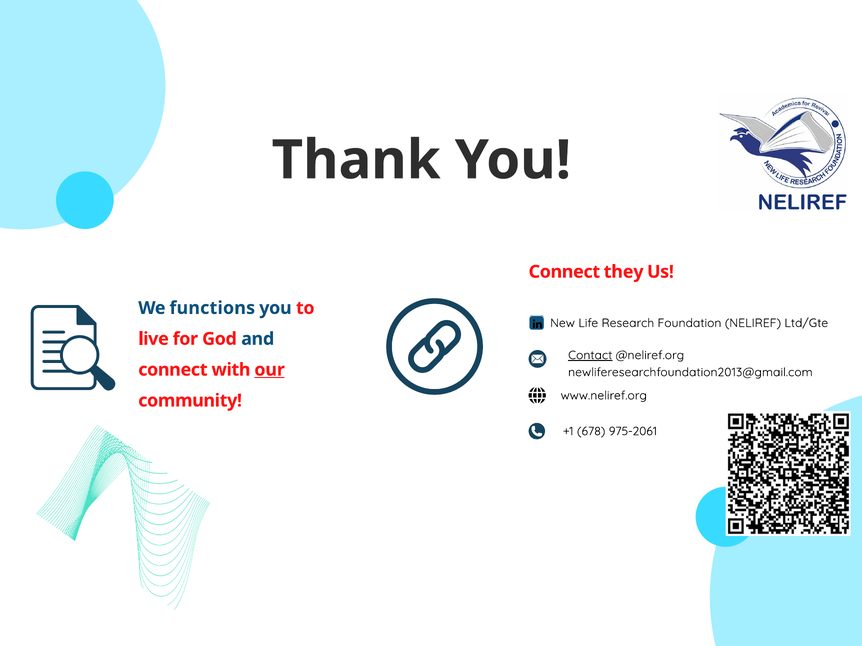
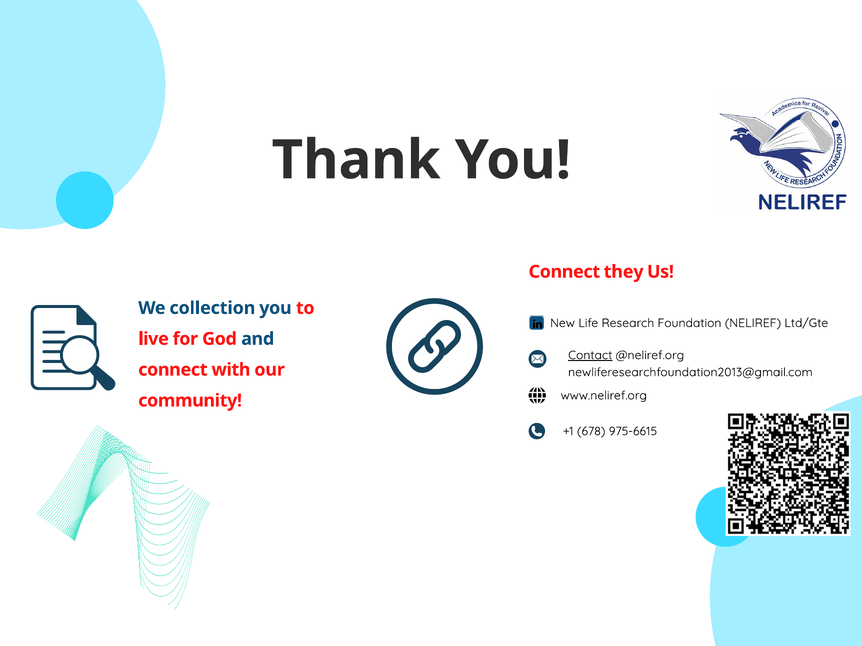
functions: functions -> collection
our underline: present -> none
975-2061: 975-2061 -> 975-6615
